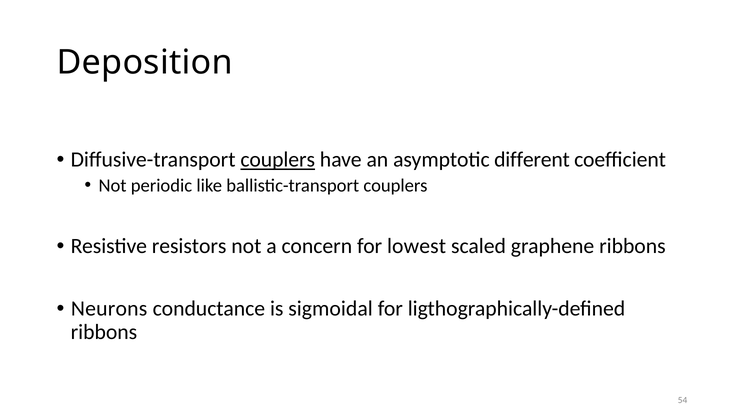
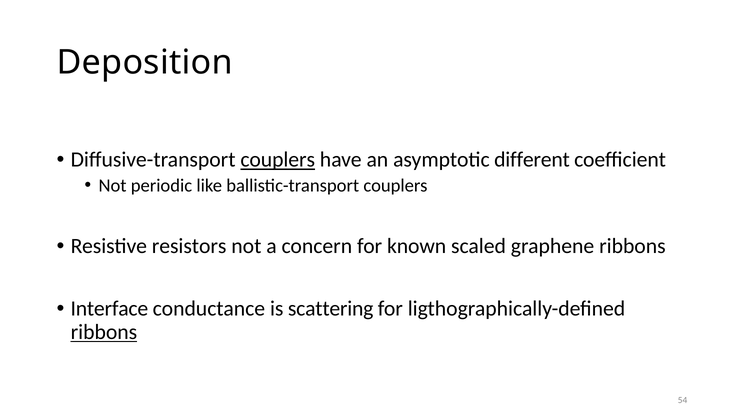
lowest: lowest -> known
Neurons: Neurons -> Interface
sigmoidal: sigmoidal -> scattering
ribbons at (104, 332) underline: none -> present
